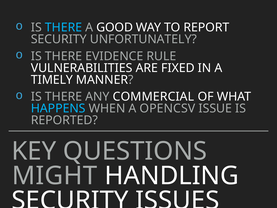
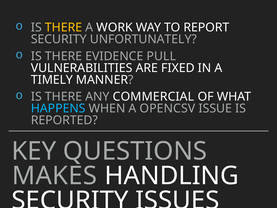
THERE at (64, 27) colour: light blue -> yellow
GOOD: GOOD -> WORK
RULE: RULE -> PULL
MIGHT: MIGHT -> MAKES
